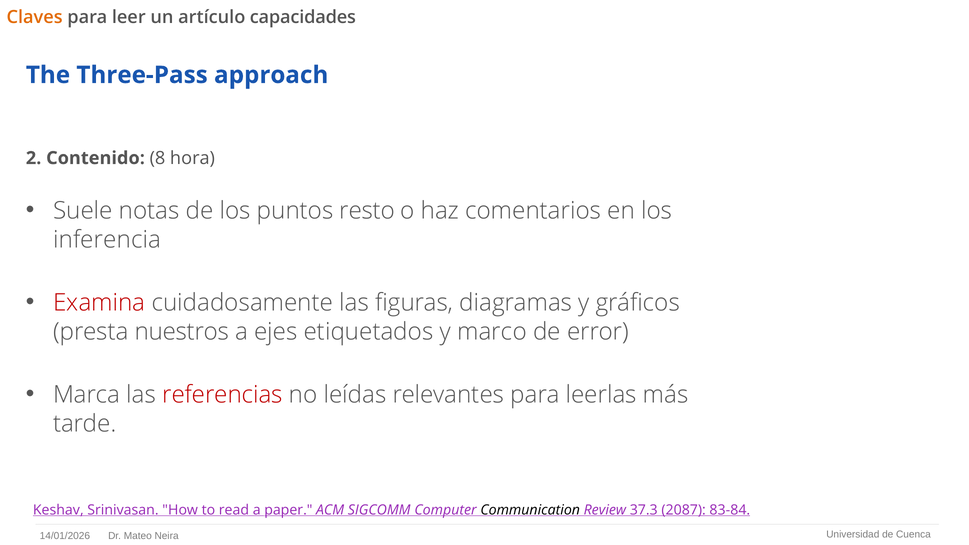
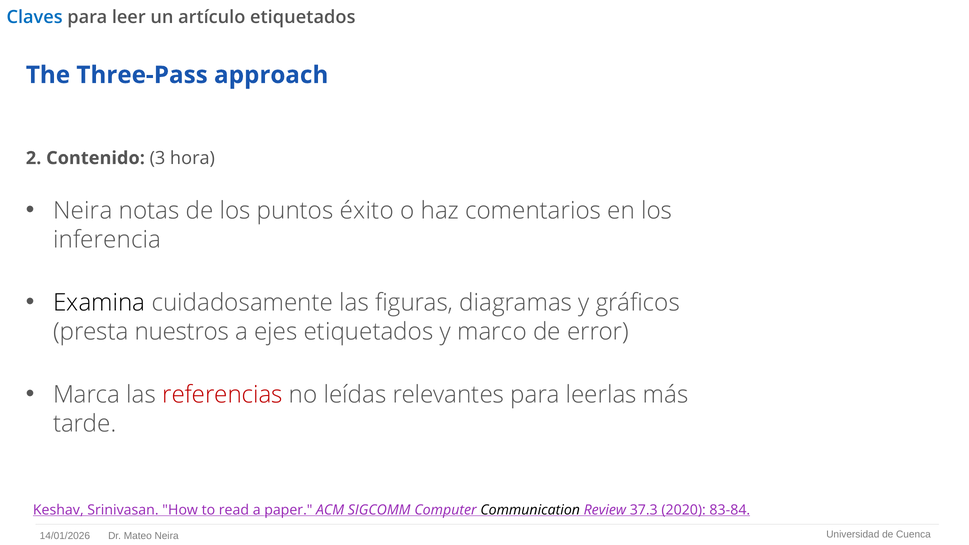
Claves colour: orange -> blue
artículo capacidades: capacidades -> etiquetados
8: 8 -> 3
Suele at (83, 211): Suele -> Neira
puntos resto: resto -> éxito
Examina colour: red -> black
2087: 2087 -> 2020
